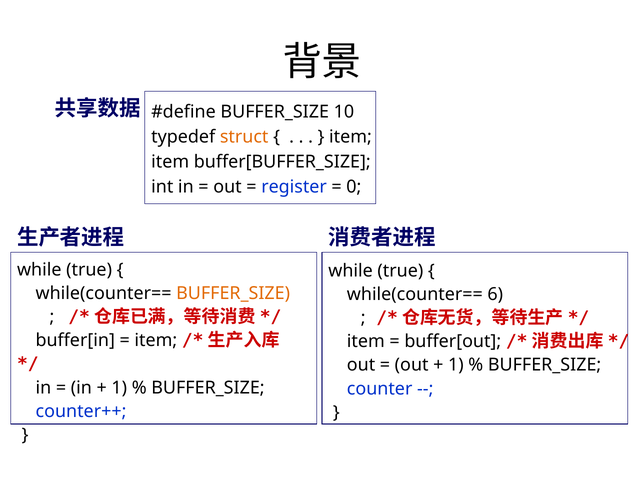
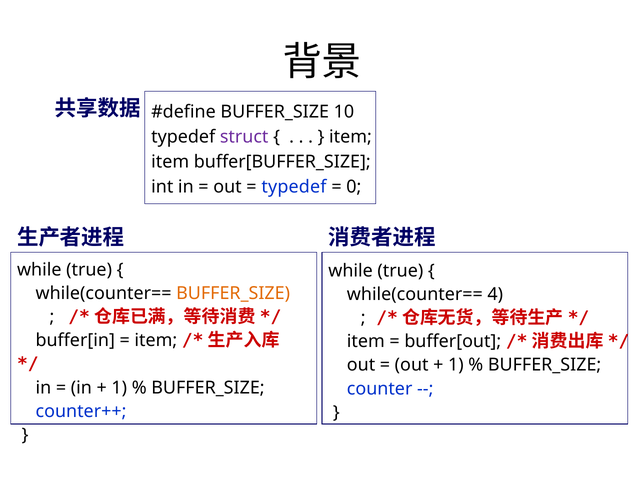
struct colour: orange -> purple
register at (294, 187): register -> typedef
6: 6 -> 4
